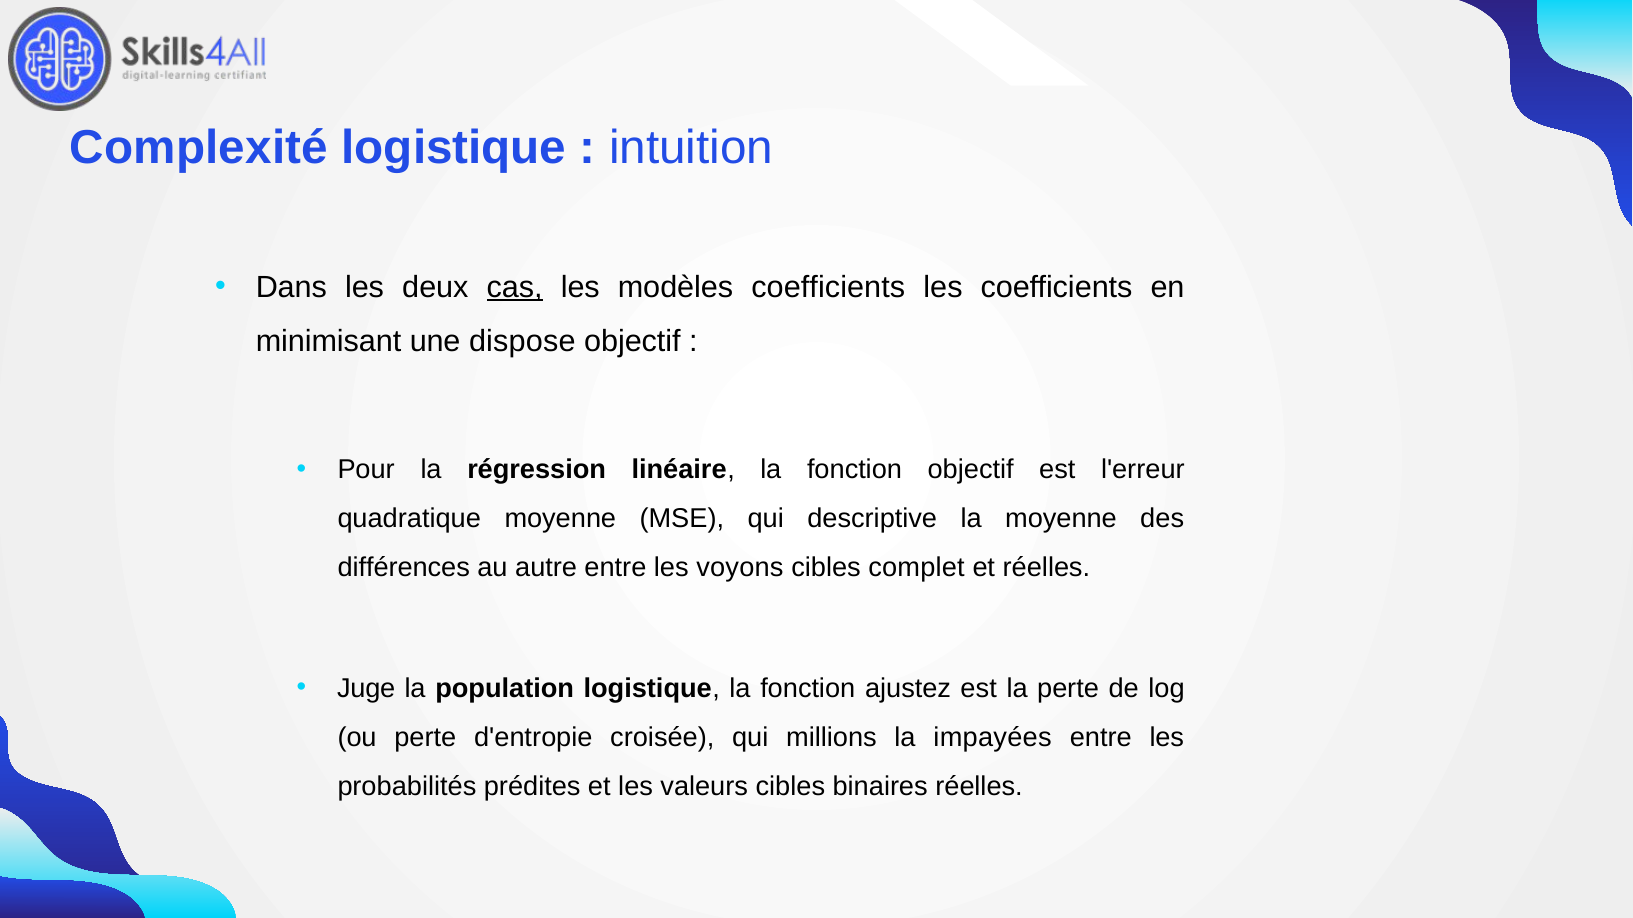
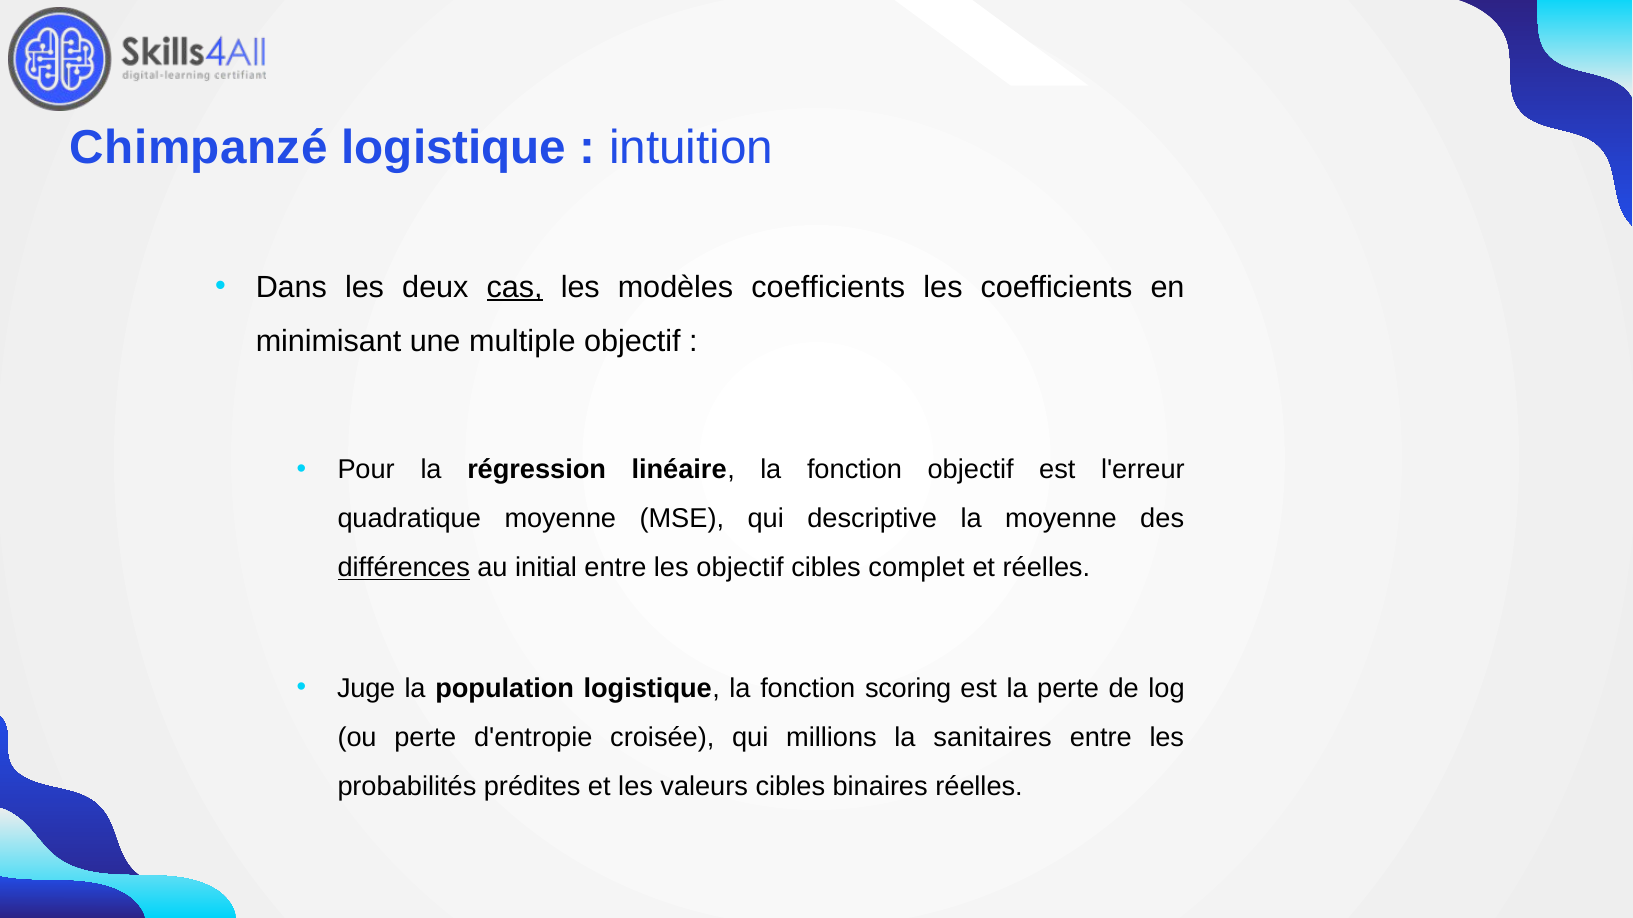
Complexité: Complexité -> Chimpanzé
dispose: dispose -> multiple
différences underline: none -> present
autre: autre -> initial
les voyons: voyons -> objectif
ajustez: ajustez -> scoring
impayées: impayées -> sanitaires
